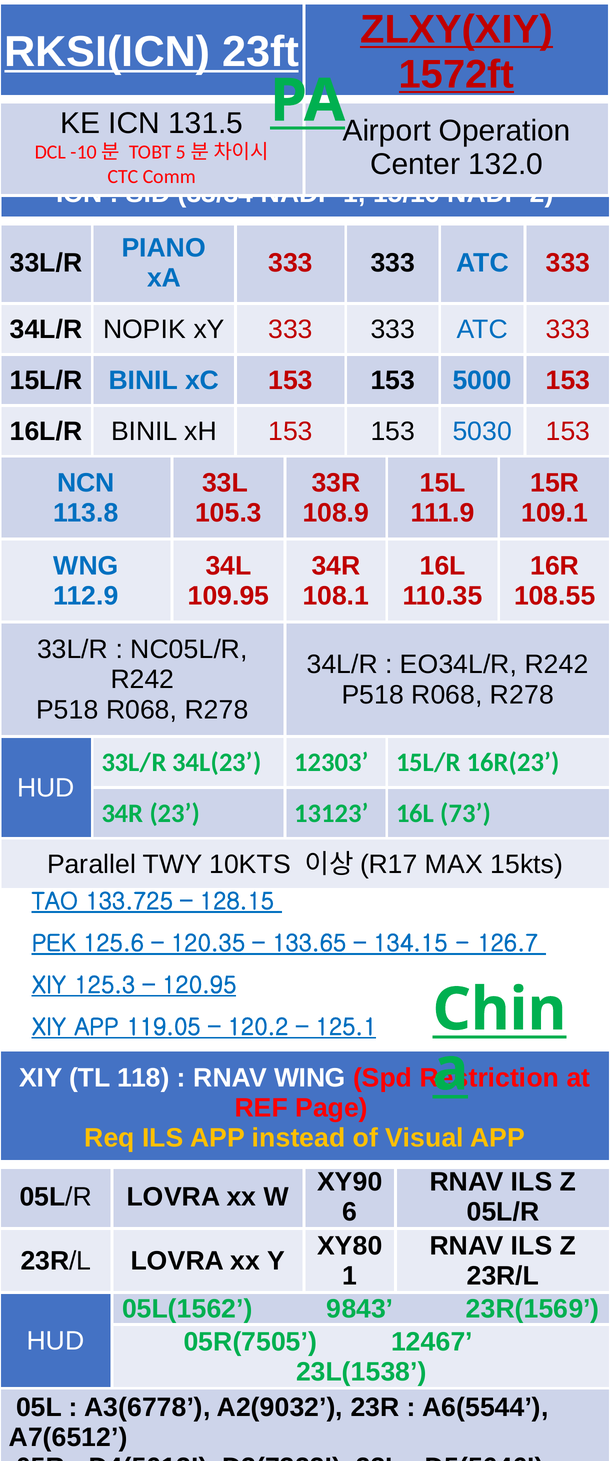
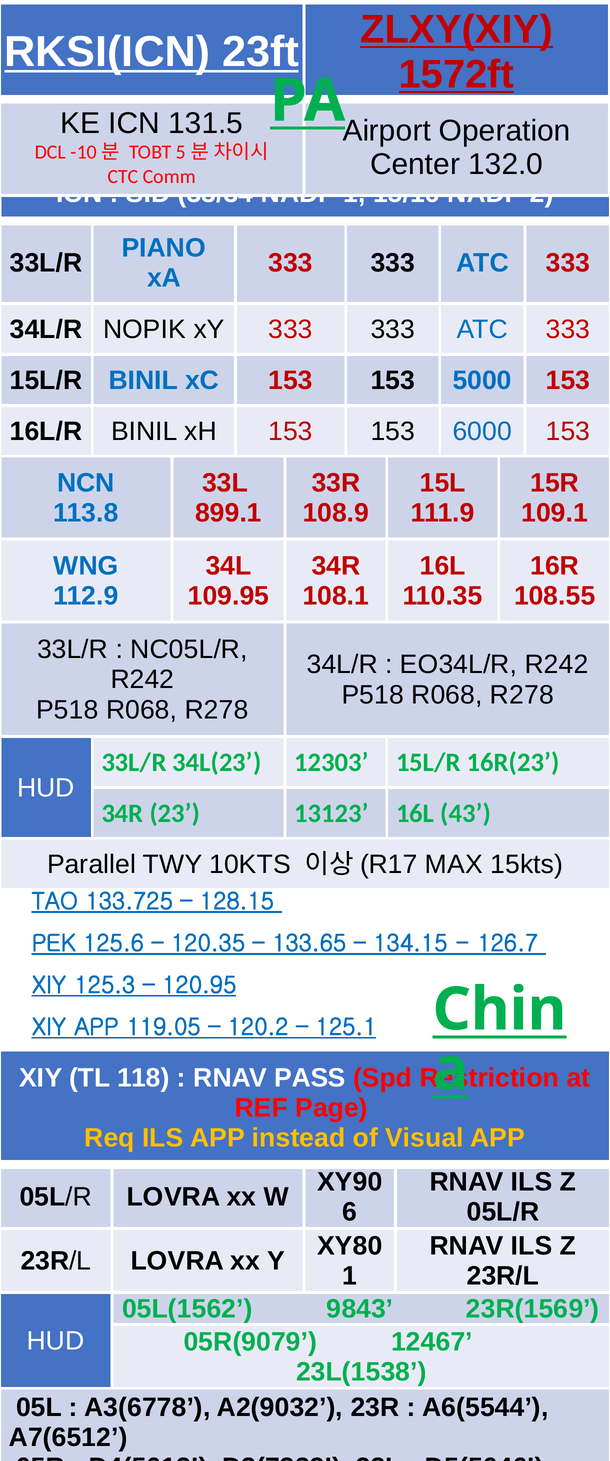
5030: 5030 -> 6000
105.3: 105.3 -> 899.1
73: 73 -> 43
WING: WING -> PASS
05R(7505: 05R(7505 -> 05R(9079
